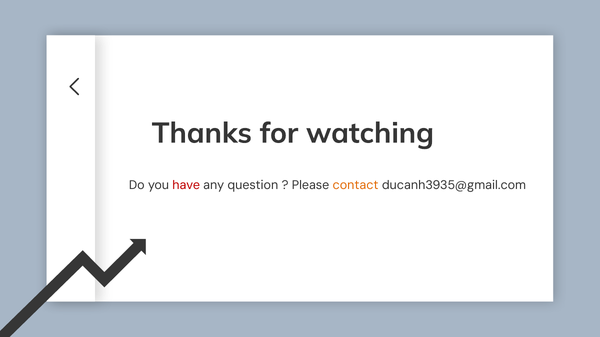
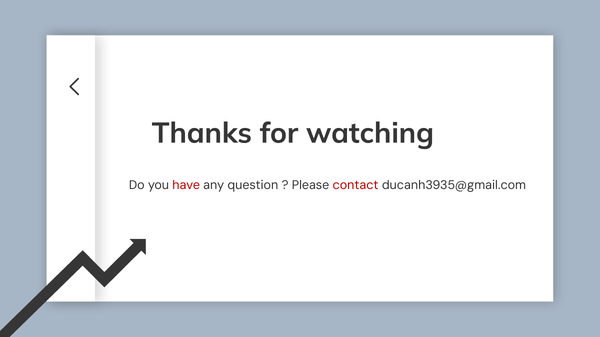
contact colour: orange -> red
